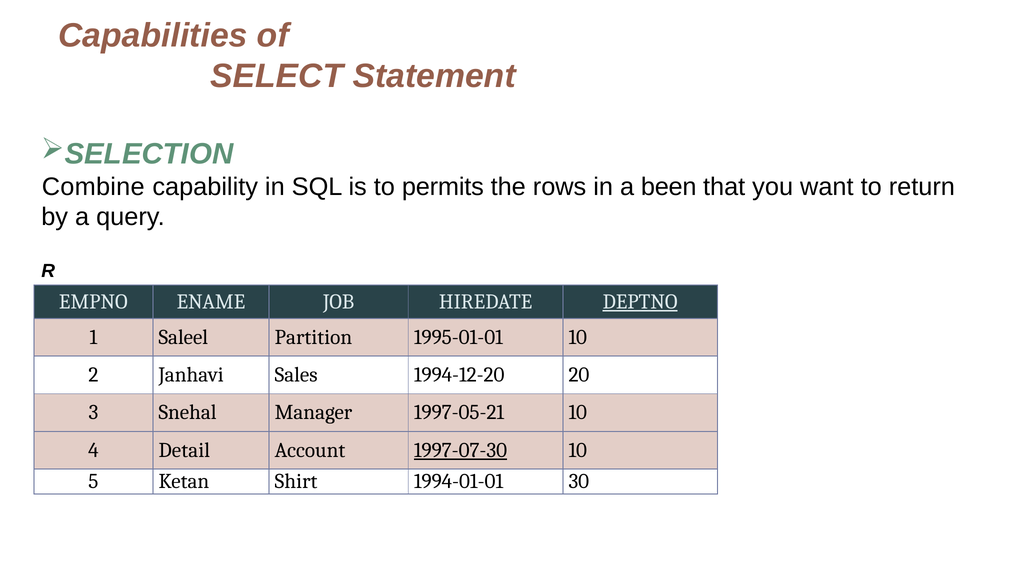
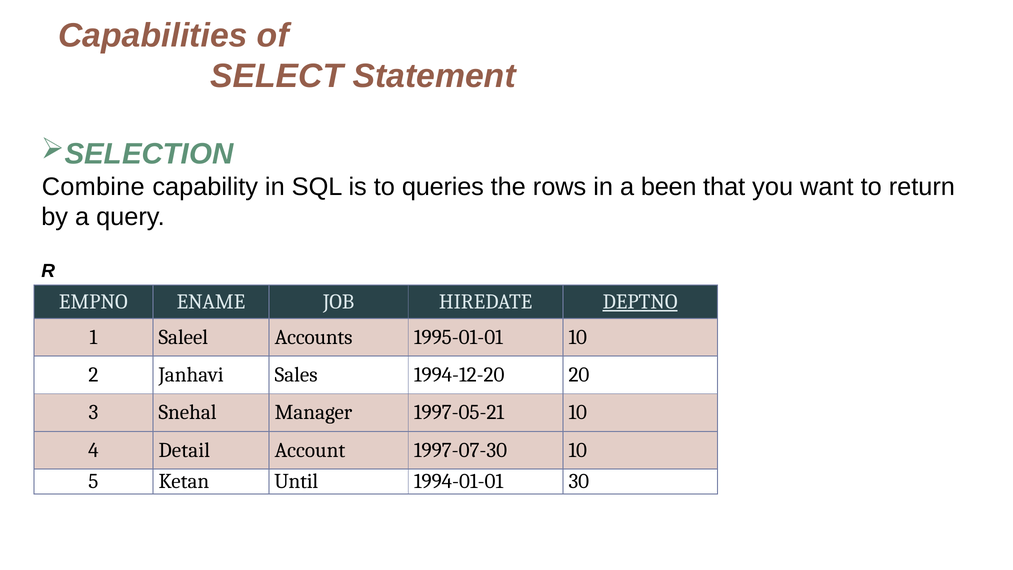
permits: permits -> queries
Partition: Partition -> Accounts
1997-07-30 underline: present -> none
Shirt: Shirt -> Until
